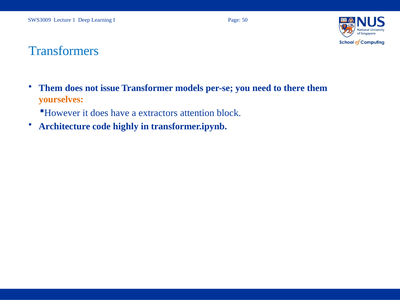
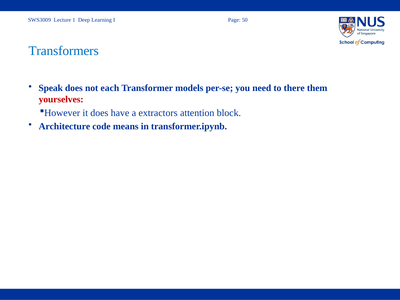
Them at (51, 88): Them -> Speak
issue: issue -> each
yourselves colour: orange -> red
highly: highly -> means
